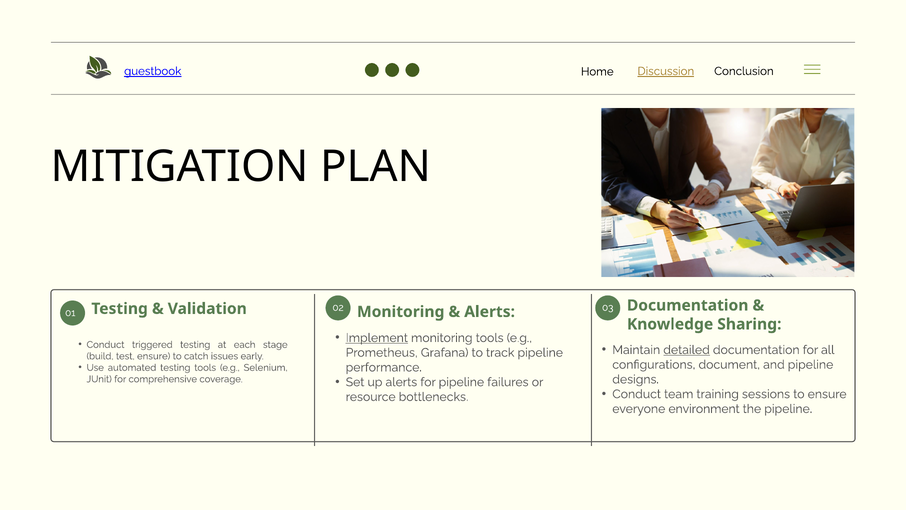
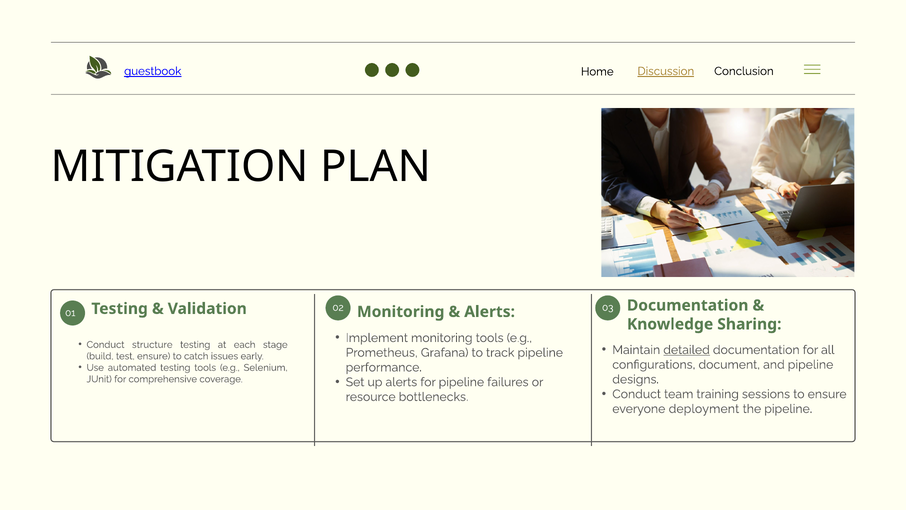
Implement underline: present -> none
triggered: triggered -> structure
environment: environment -> deployment
